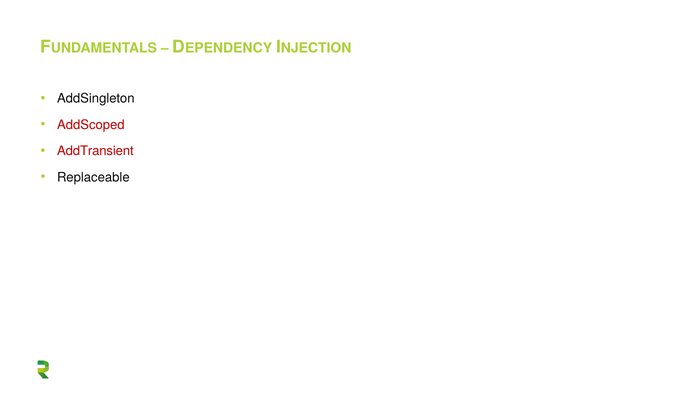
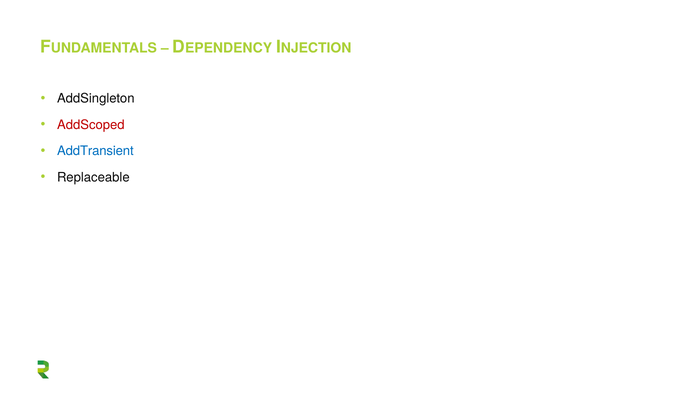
AddTransient colour: red -> blue
